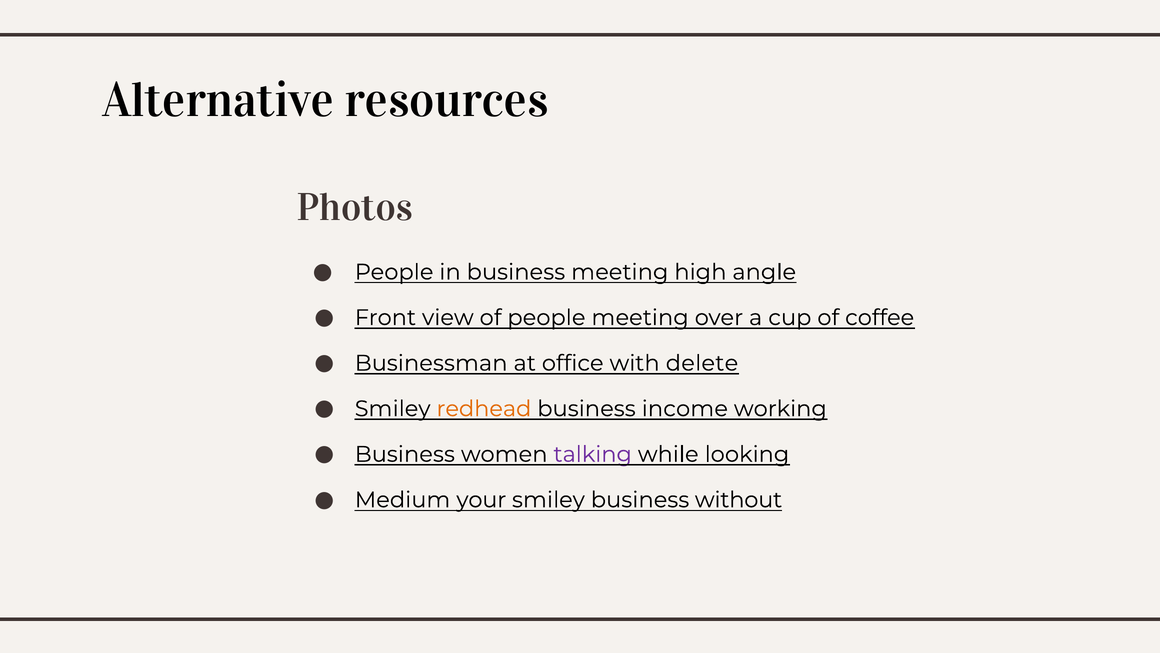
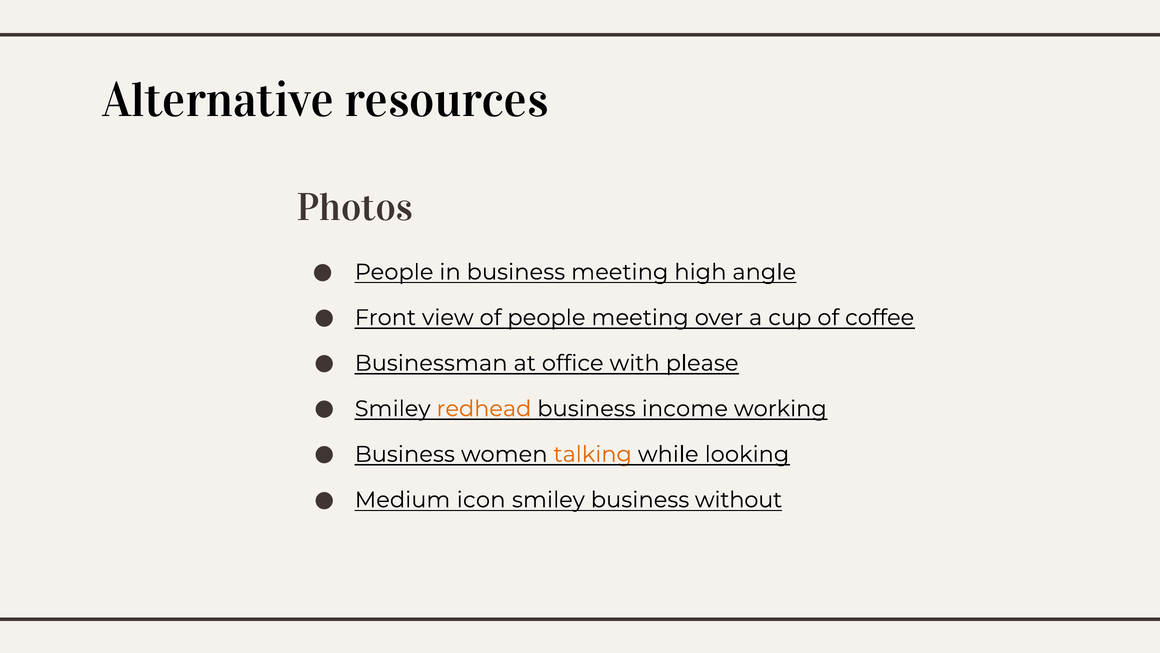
delete: delete -> please
talking colour: purple -> orange
your: your -> icon
